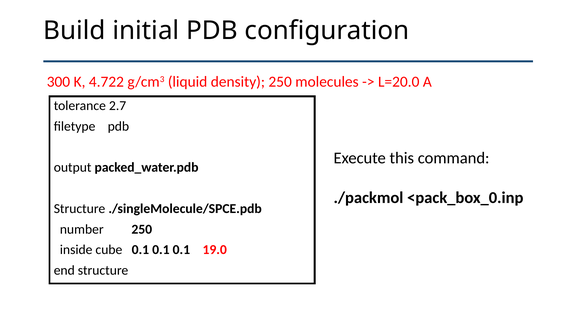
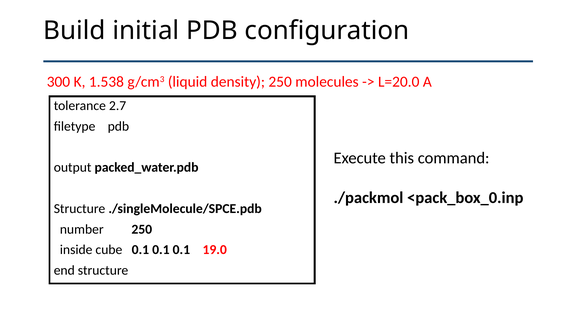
4.722: 4.722 -> 1.538
